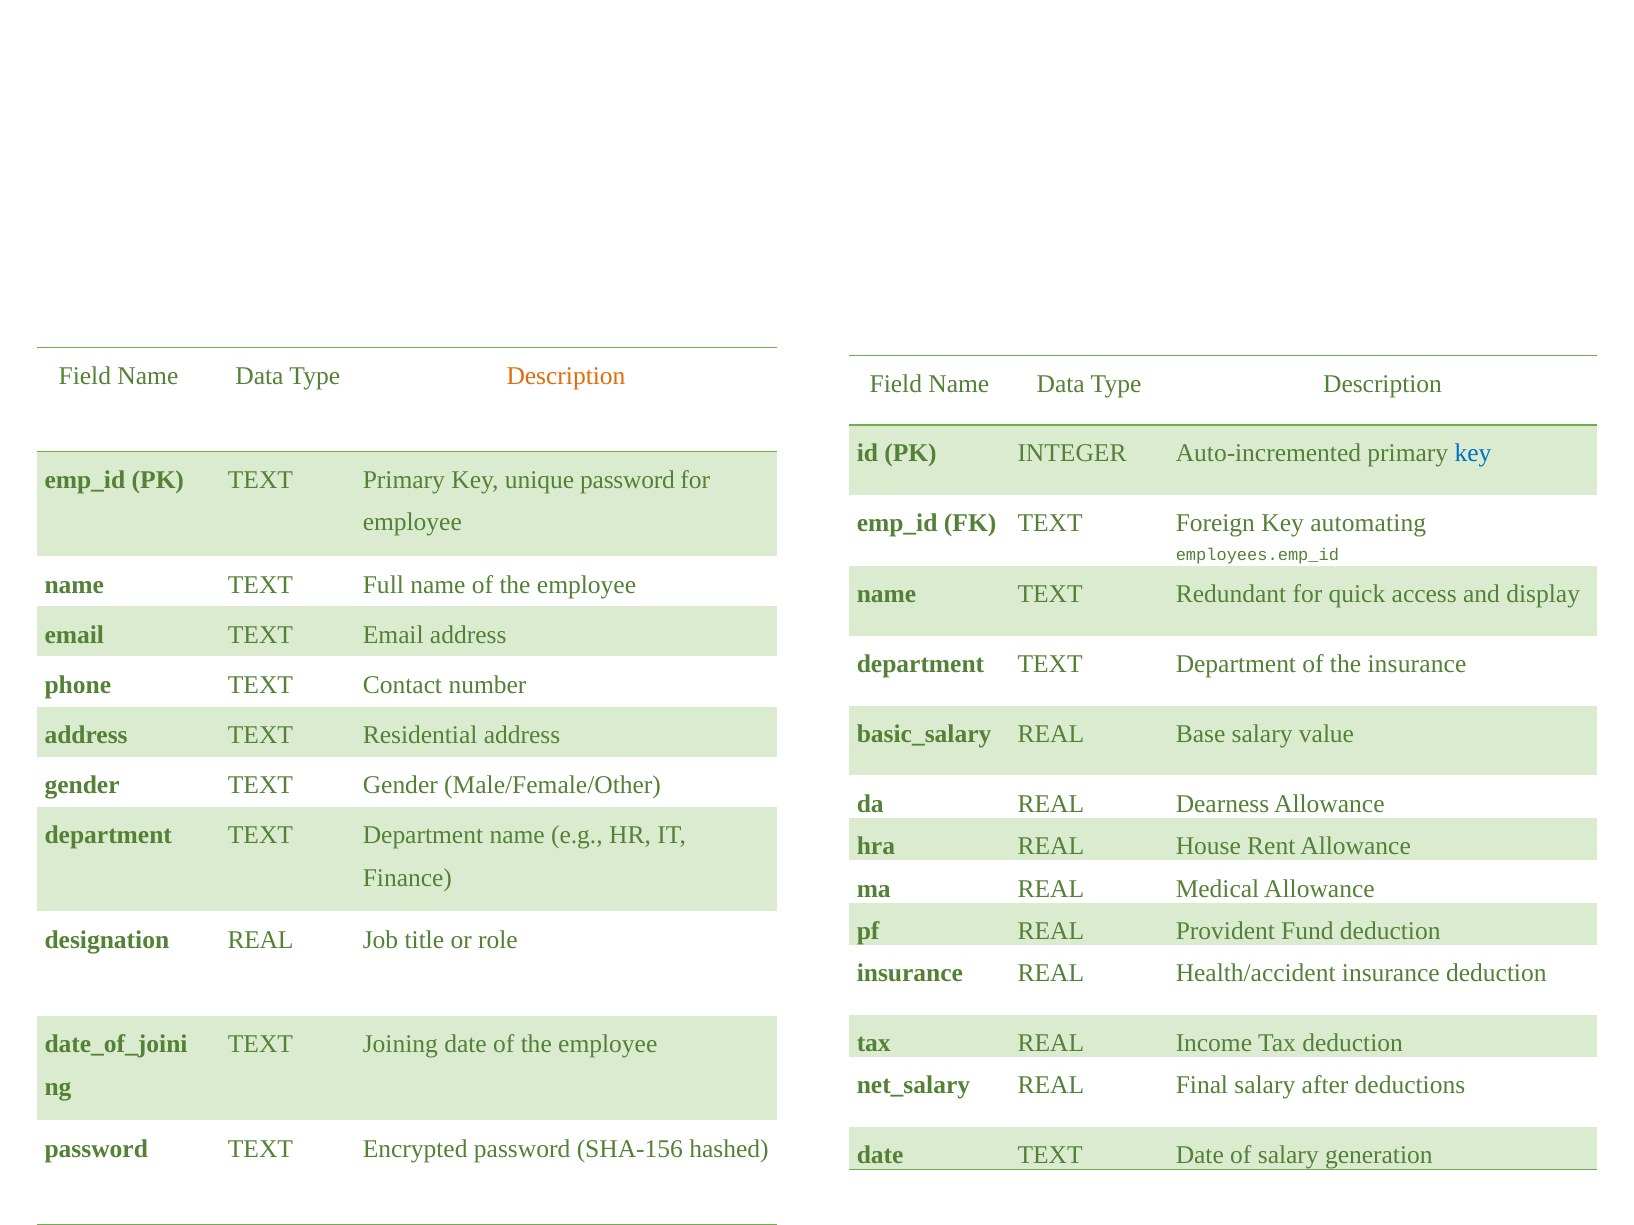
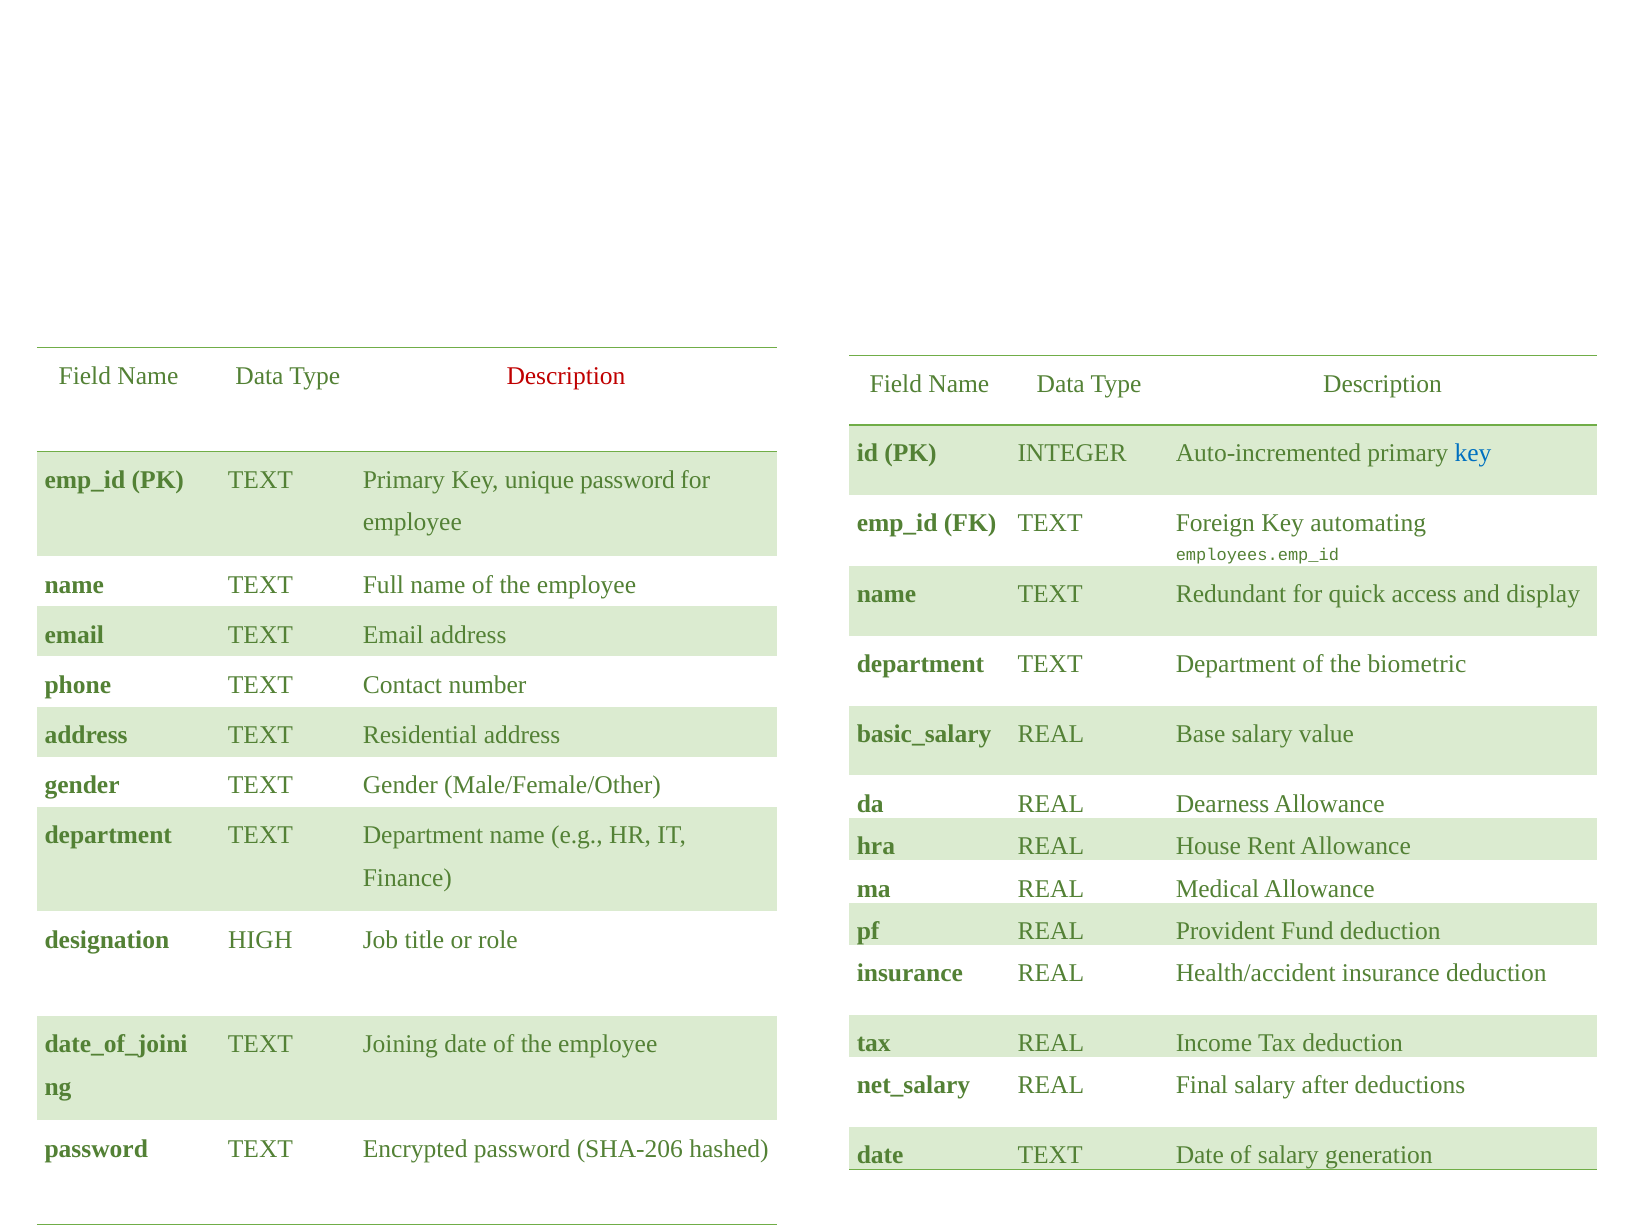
Description at (566, 376) colour: orange -> red
the insurance: insurance -> biometric
designation REAL: REAL -> HIGH
SHA-156: SHA-156 -> SHA-206
